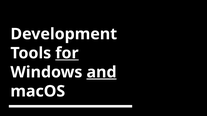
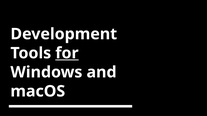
and underline: present -> none
